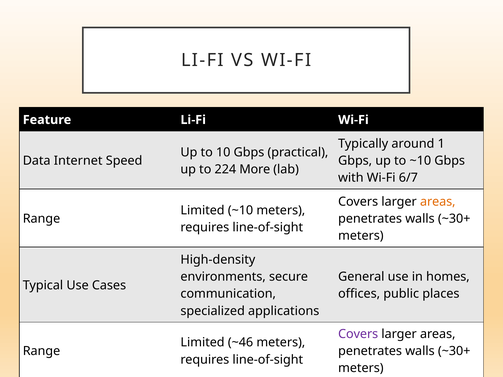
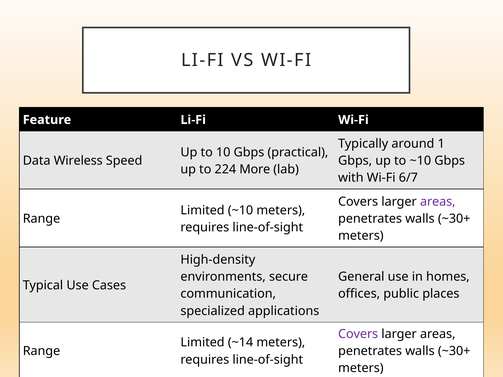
Internet: Internet -> Wireless
areas at (438, 202) colour: orange -> purple
~46: ~46 -> ~14
